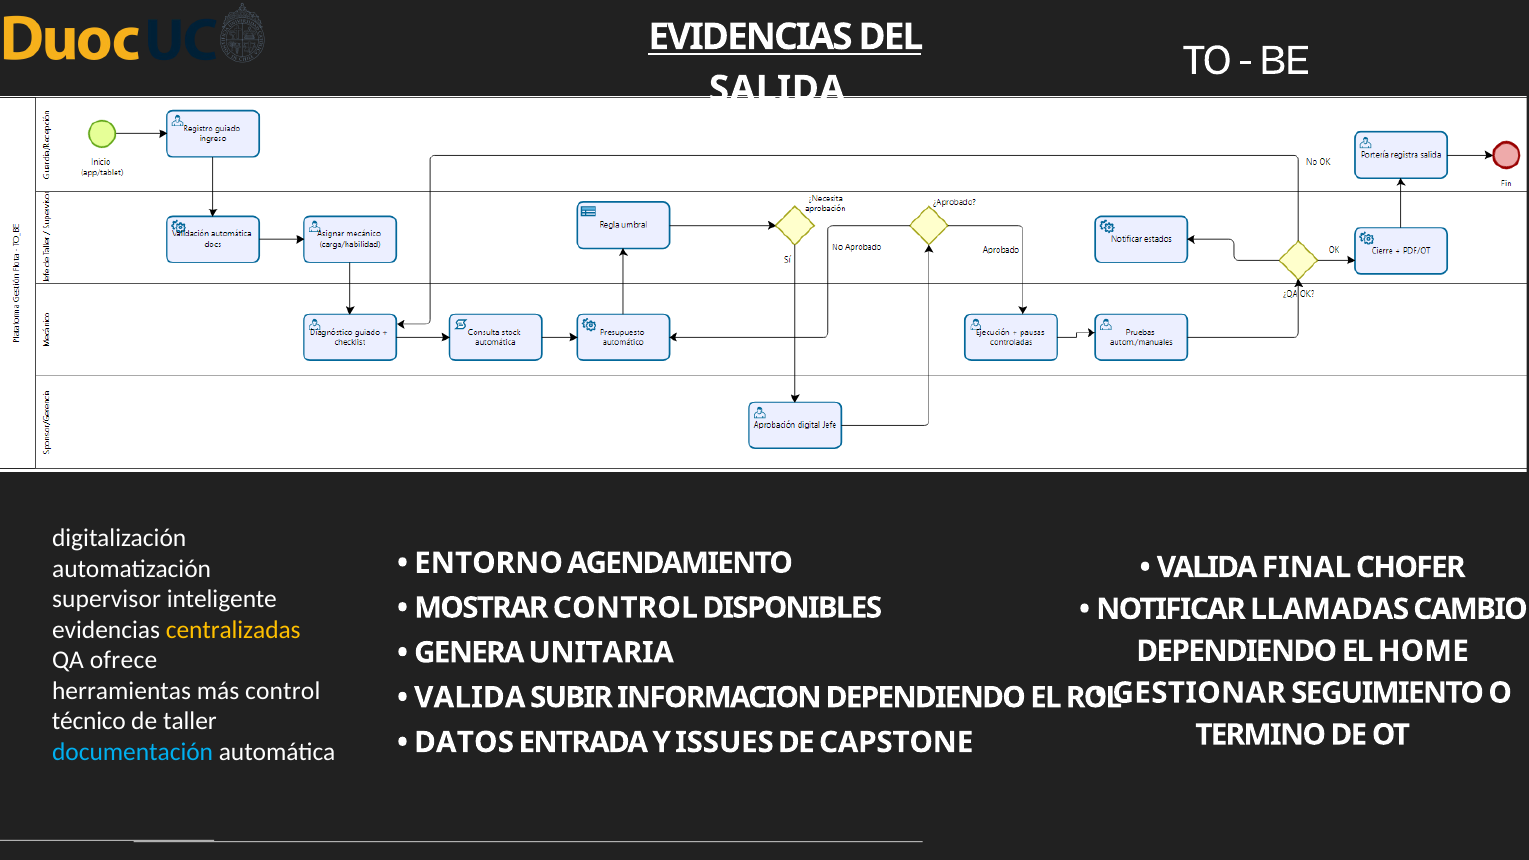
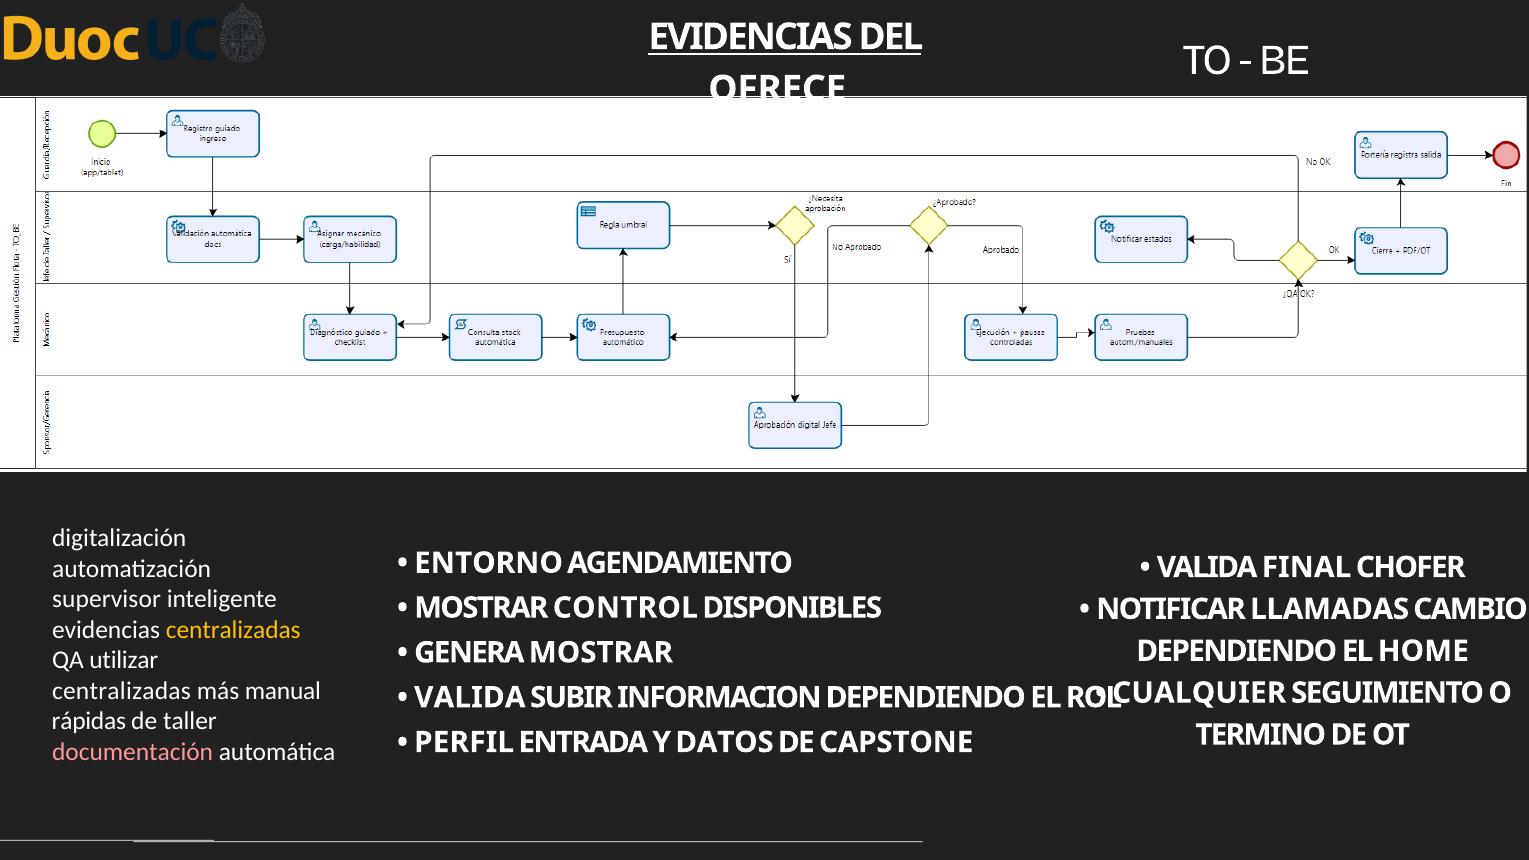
SALIDA: SALIDA -> OFRECE
GENERA UNITARIA: UNITARIA -> MOSTRAR
ofrece: ofrece -> utilizar
herramientas at (122, 691): herramientas -> centralizadas
más control: control -> manual
GESTIONAR: GESTIONAR -> CUALQUIER
técnico: técnico -> rápidas
DATOS: DATOS -> PERFIL
ISSUES: ISSUES -> DATOS
documentación colour: light blue -> pink
